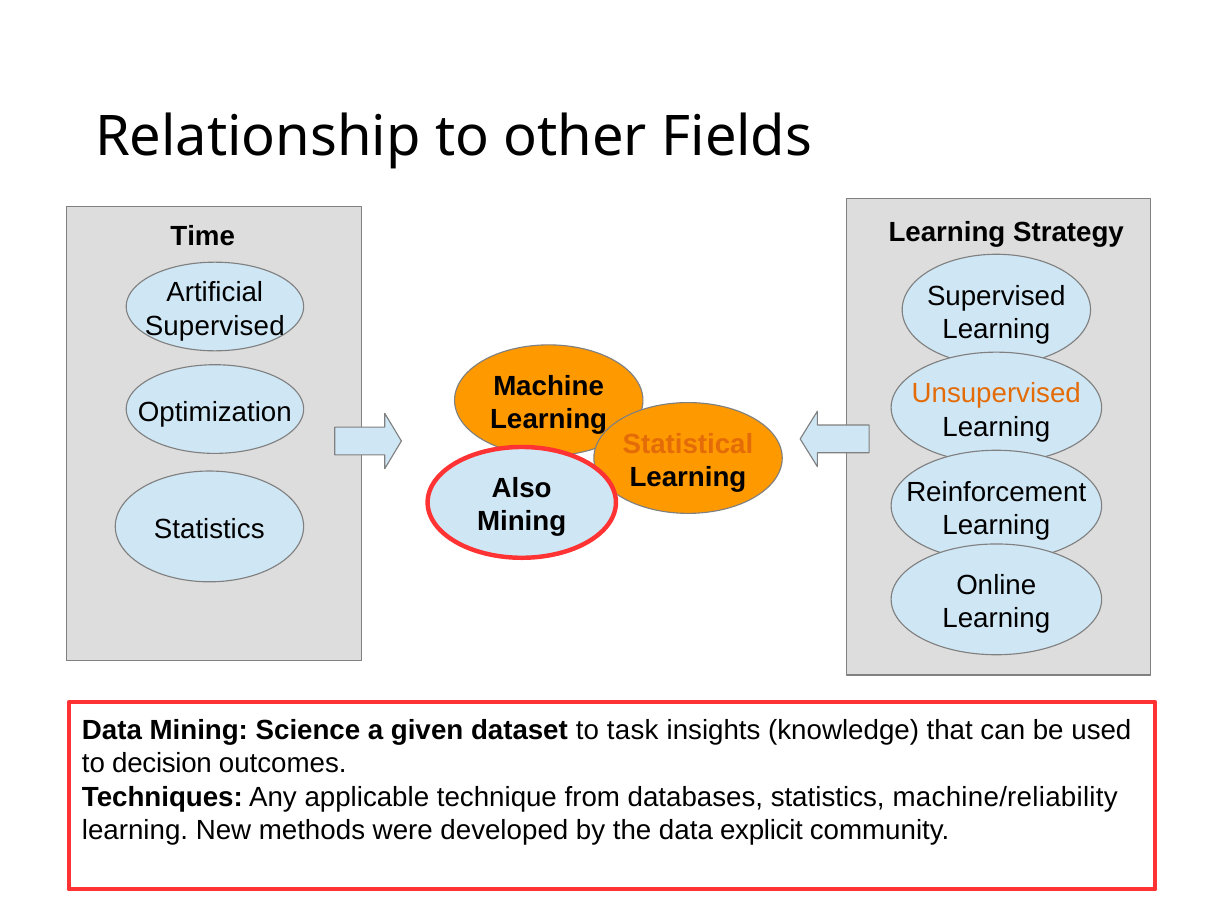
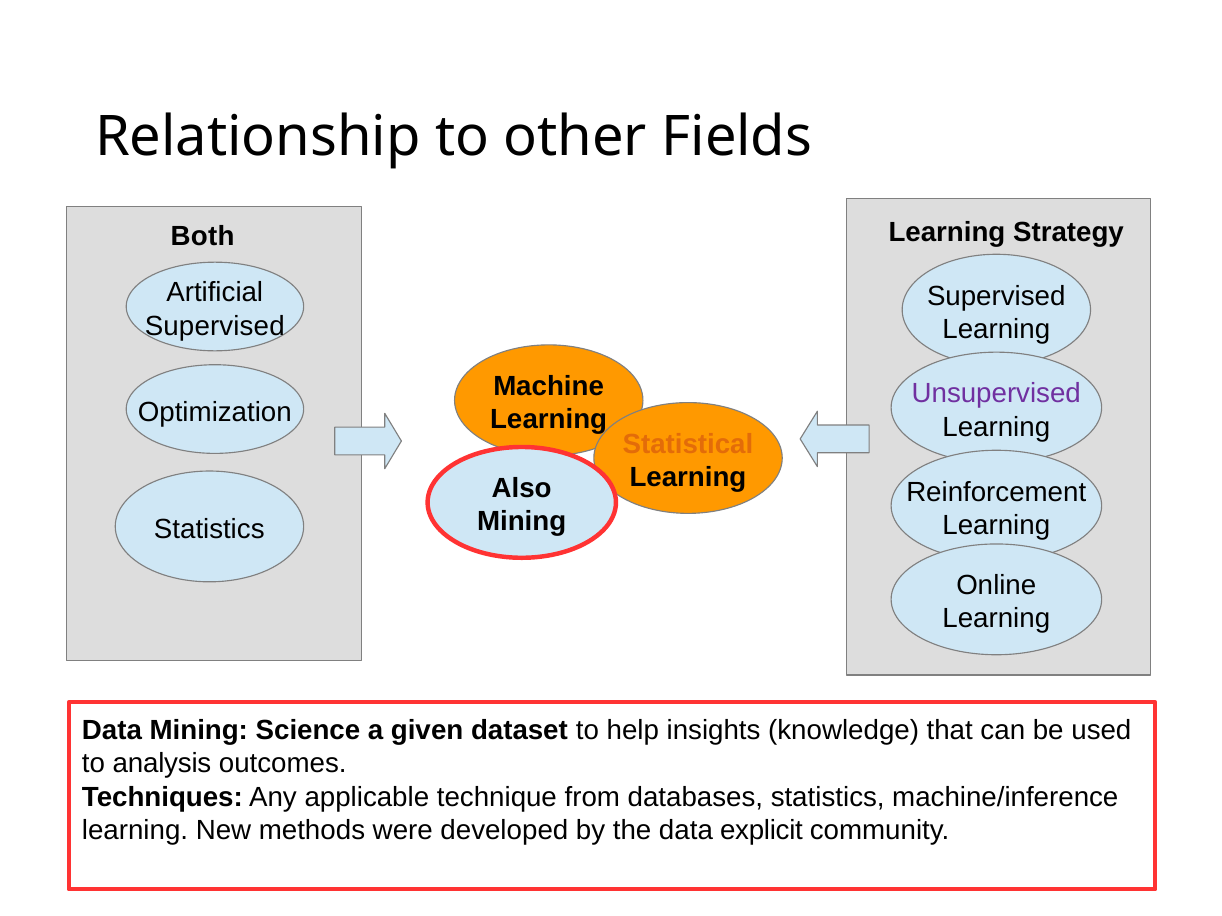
Time: Time -> Both
Unsupervised colour: orange -> purple
task: task -> help
decision: decision -> analysis
machine/reliability: machine/reliability -> machine/inference
